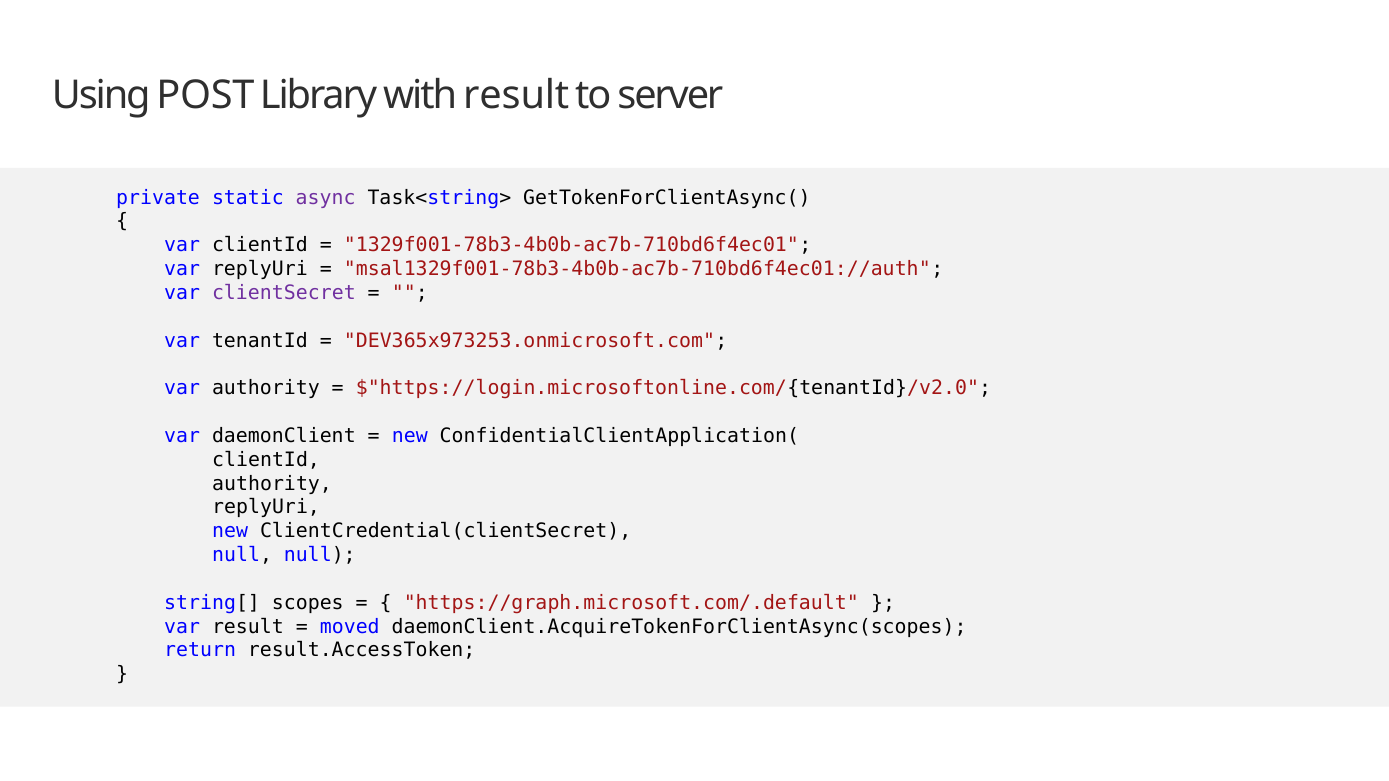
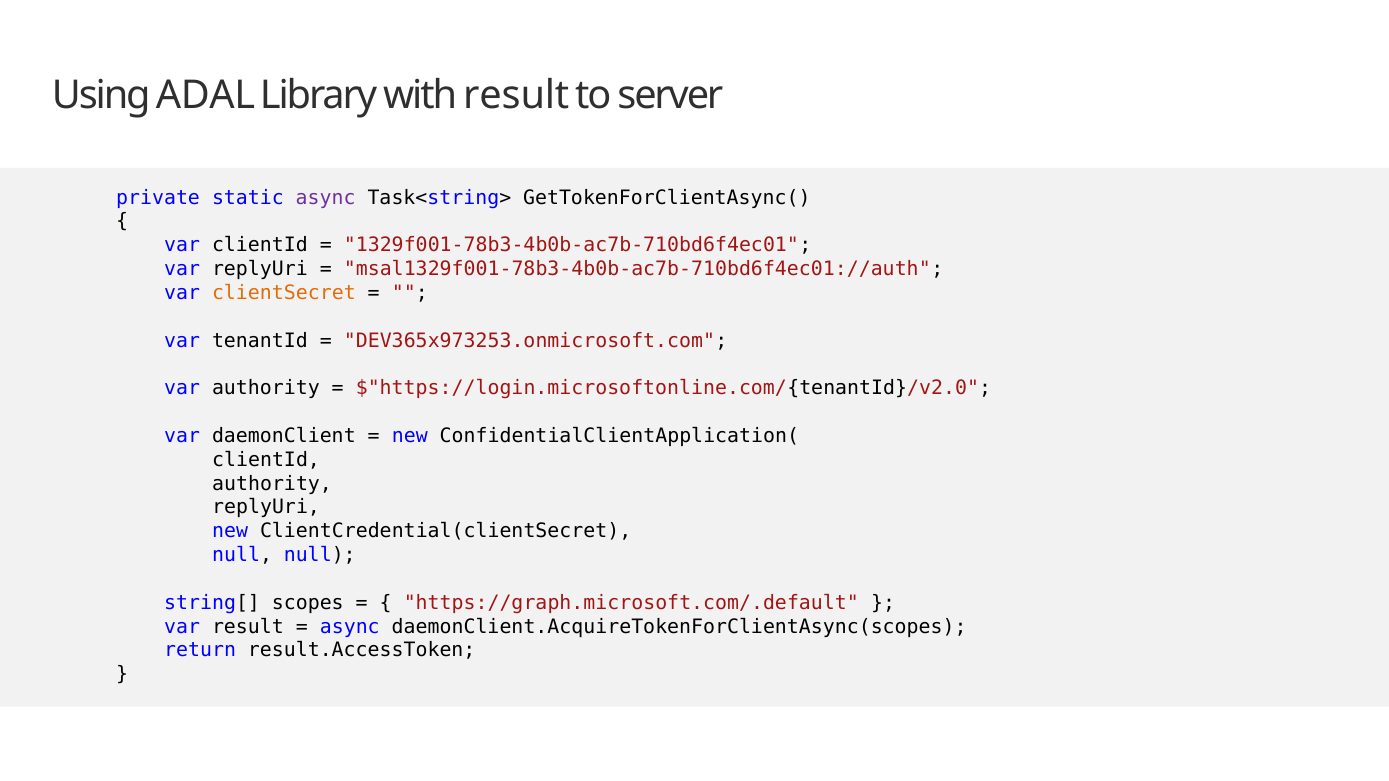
POST: POST -> ADAL
clientSecret colour: purple -> orange
moved at (350, 627): moved -> async
